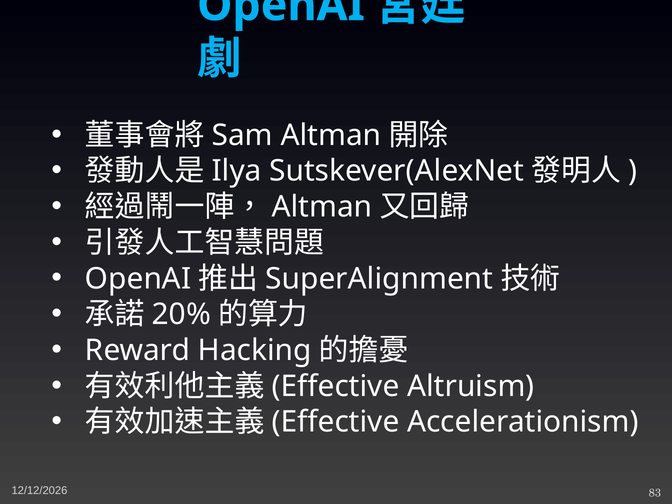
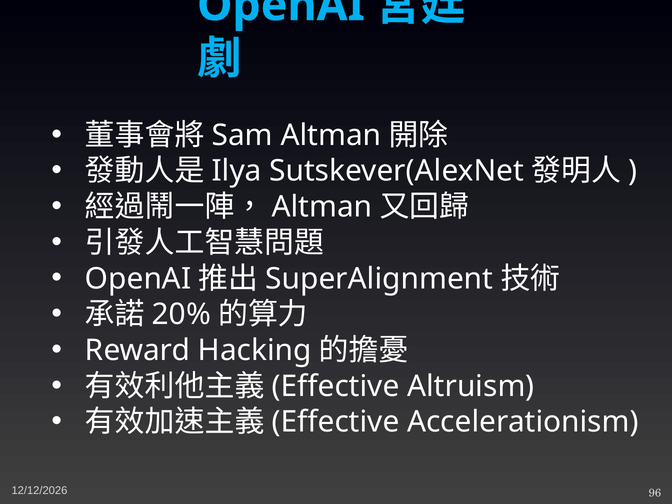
83: 83 -> 96
